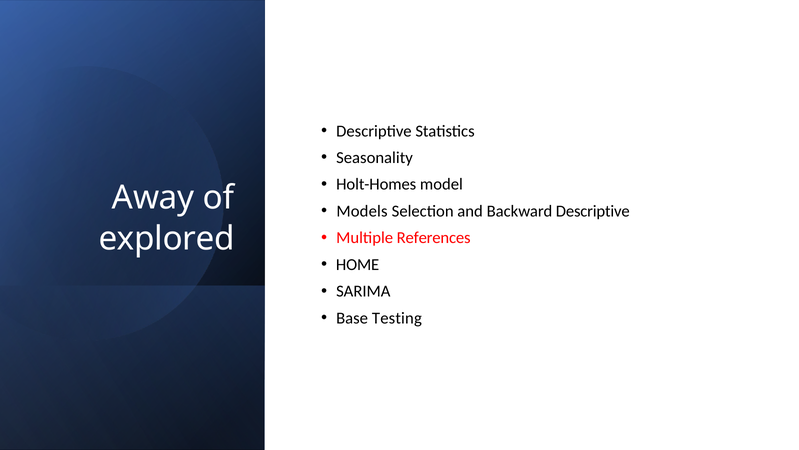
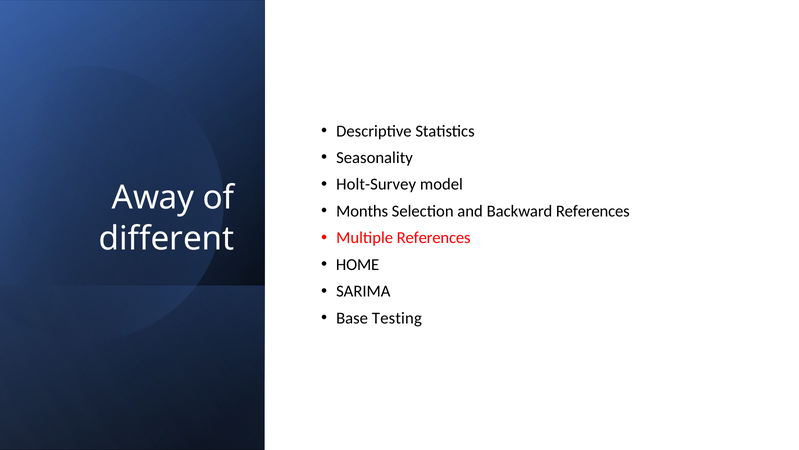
Holt-Homes: Holt-Homes -> Holt-Survey
Models: Models -> Months
Backward Descriptive: Descriptive -> References
explored: explored -> different
